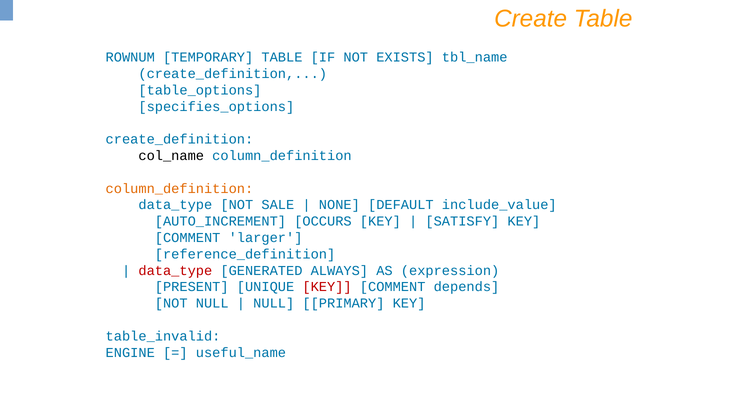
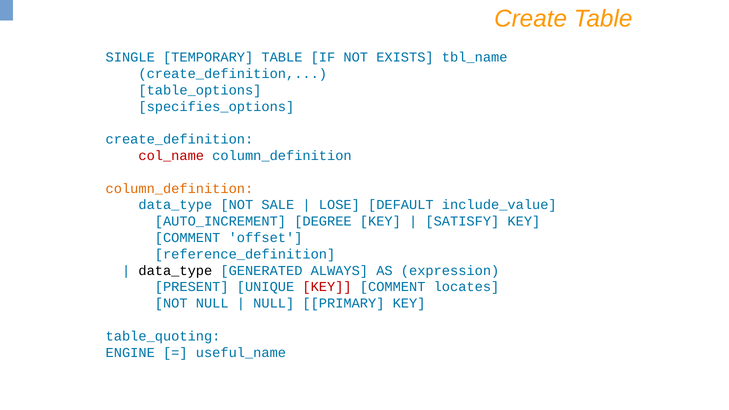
ROWNUM: ROWNUM -> SINGLE
col_name colour: black -> red
NONE: NONE -> LOSE
OCCURS: OCCURS -> DEGREE
larger: larger -> offset
data_type at (175, 271) colour: red -> black
depends: depends -> locates
table_invalid: table_invalid -> table_quoting
